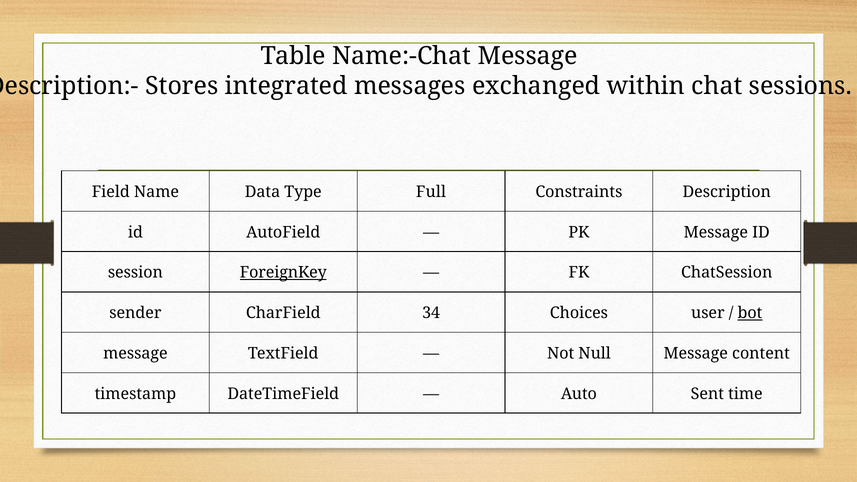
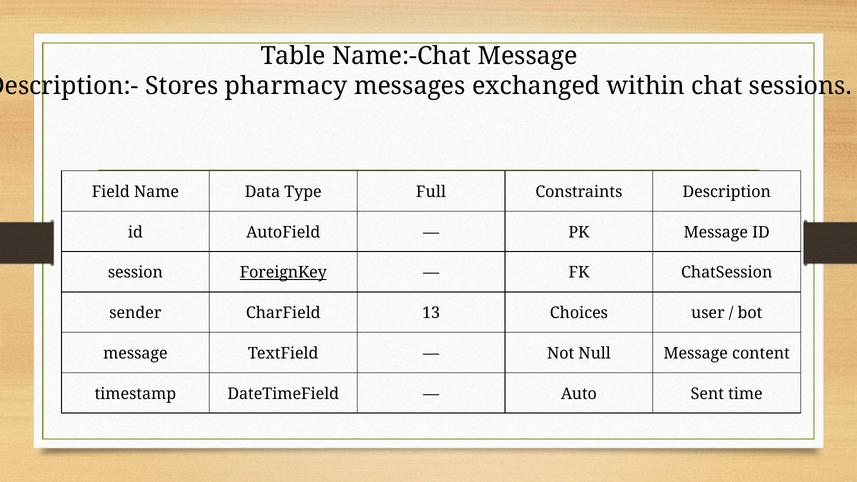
integrated: integrated -> pharmacy
34: 34 -> 13
bot underline: present -> none
